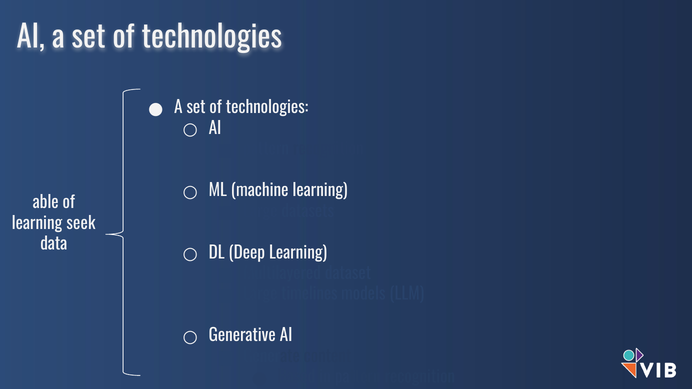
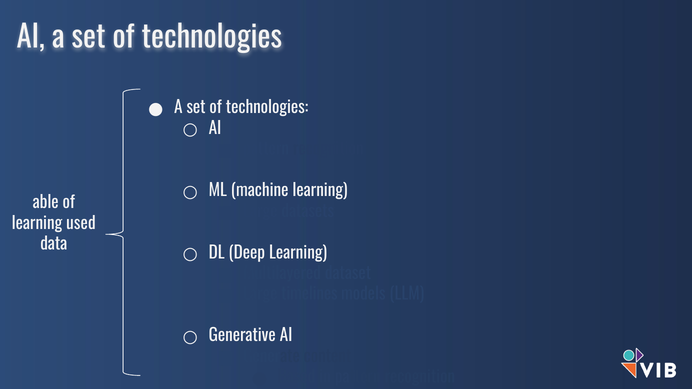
seek: seek -> used
